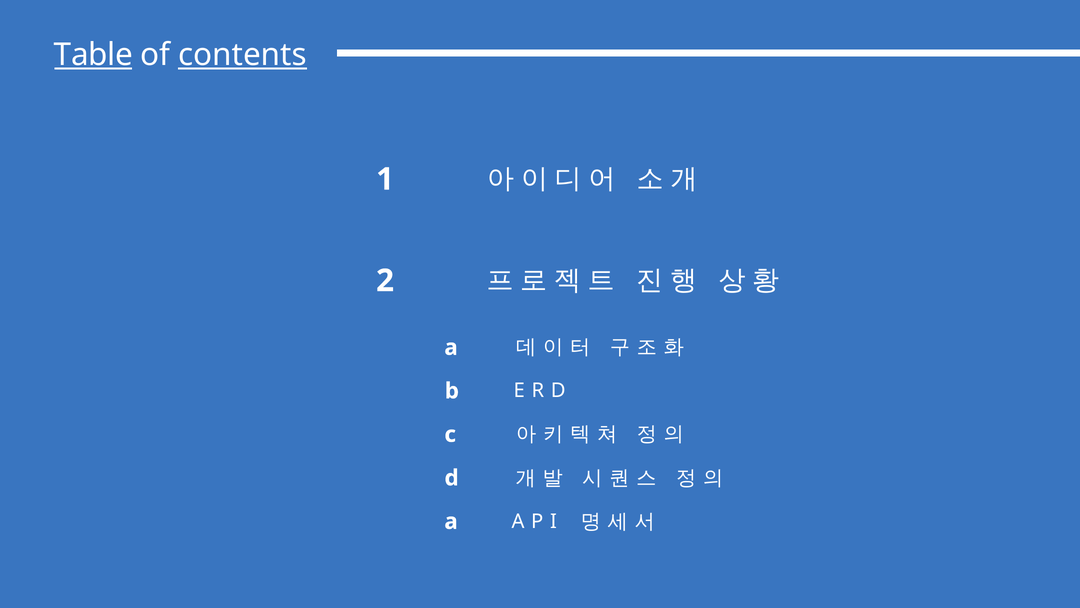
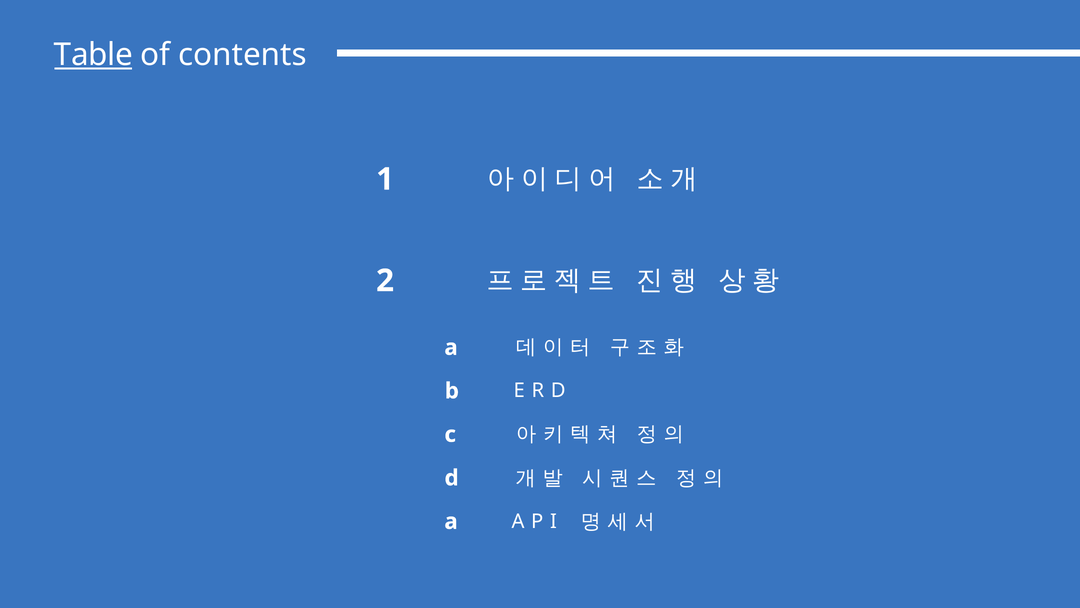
contents underline: present -> none
